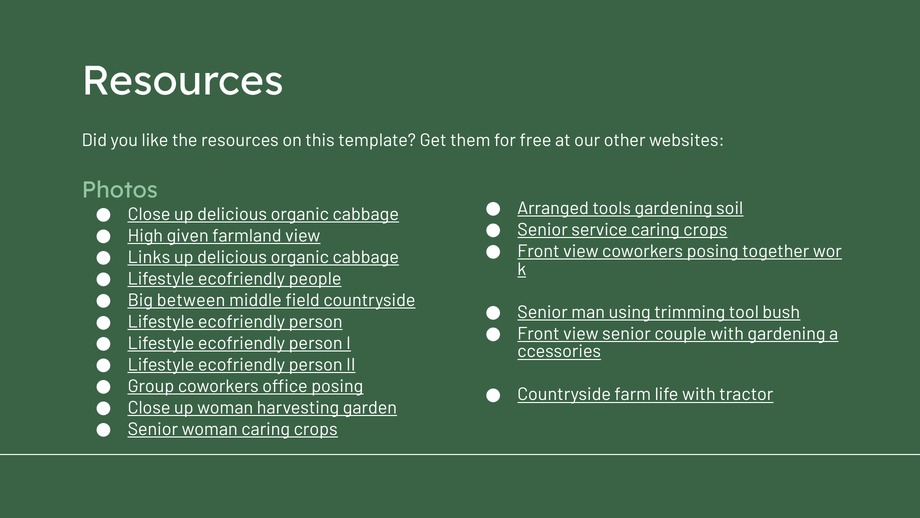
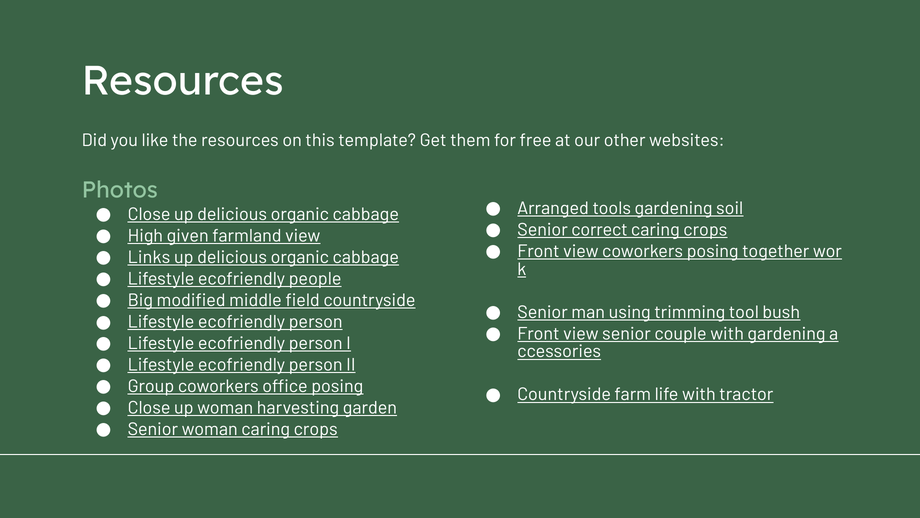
service: service -> correct
between: between -> modified
